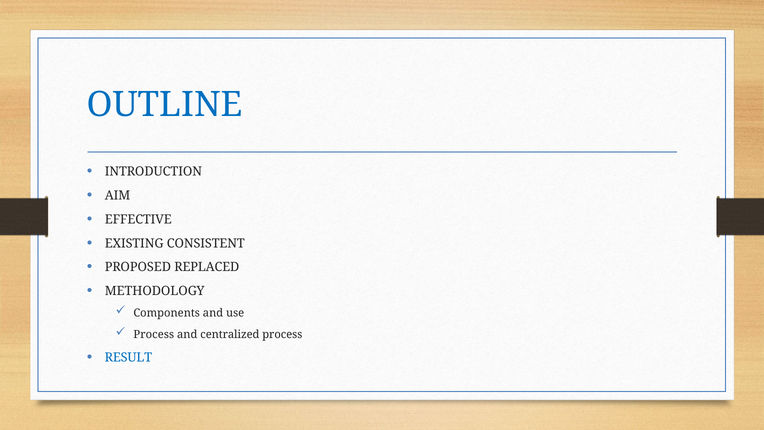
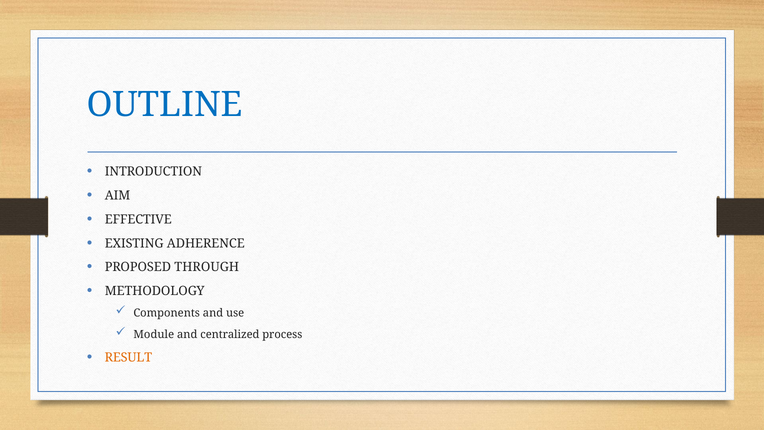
CONSISTENT: CONSISTENT -> ADHERENCE
REPLACED: REPLACED -> THROUGH
Process at (154, 334): Process -> Module
RESULT colour: blue -> orange
